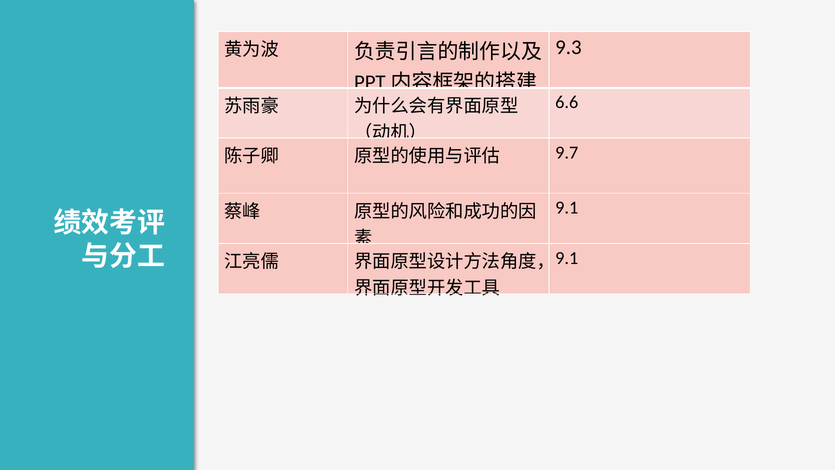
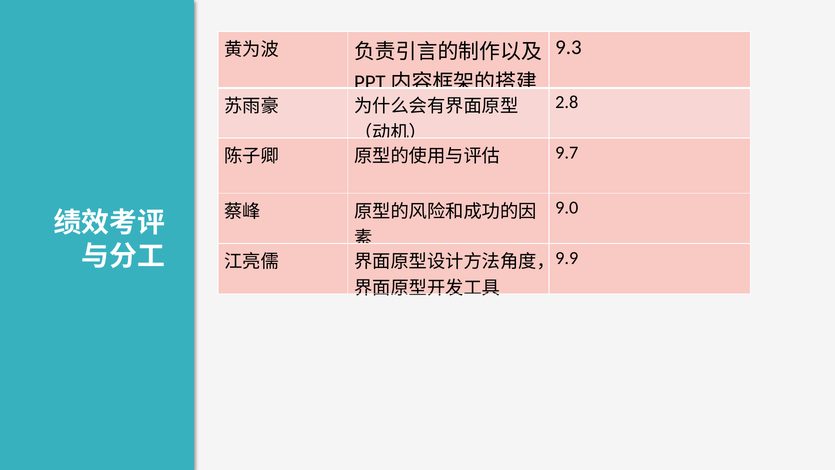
6.6: 6.6 -> 2.8
9.1 at (567, 208): 9.1 -> 9.0
9.1 at (567, 258): 9.1 -> 9.9
